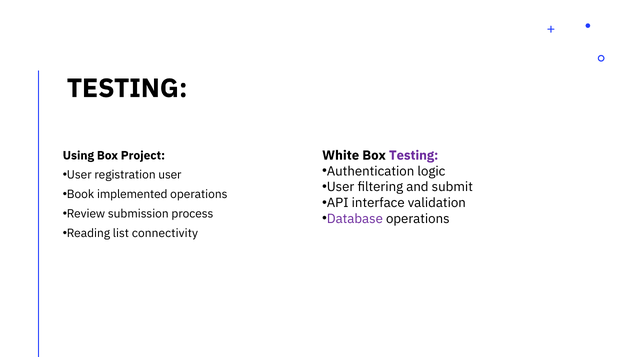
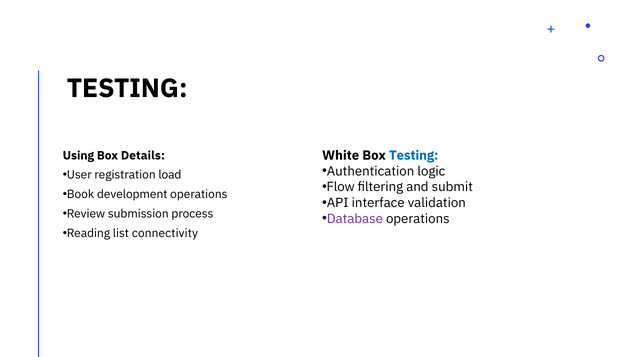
Testing at (414, 155) colour: purple -> blue
Project: Project -> Details
registration user: user -> load
User at (341, 187): User -> Flow
implemented: implemented -> development
